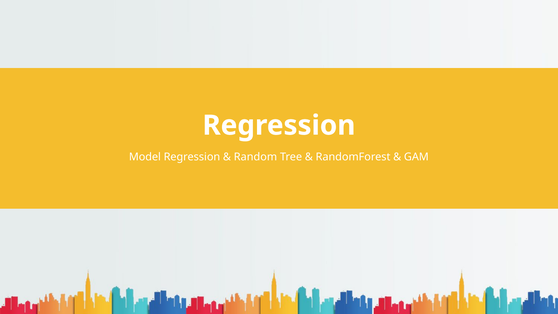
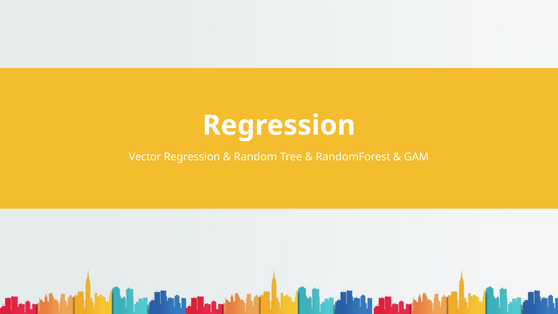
Model: Model -> Vector
